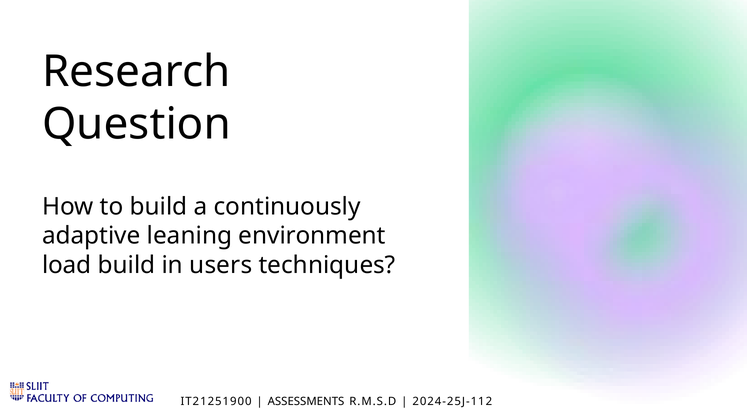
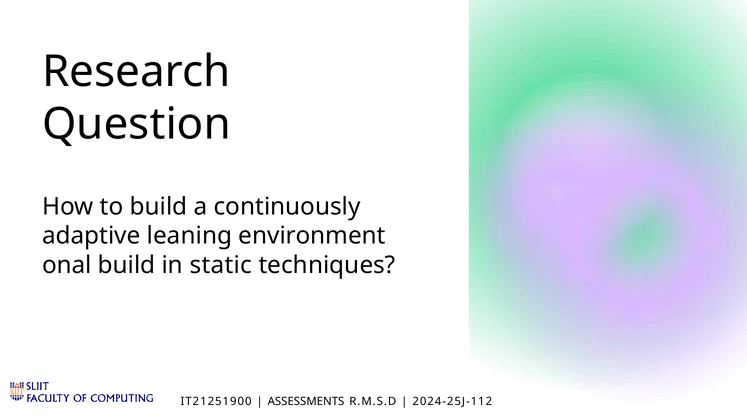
load: load -> onal
users: users -> static
